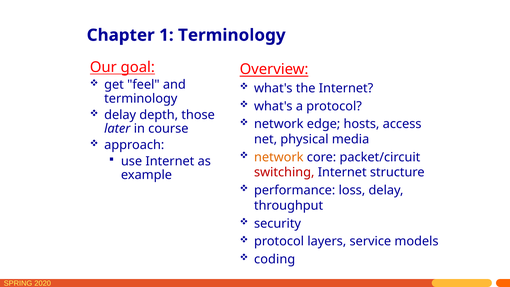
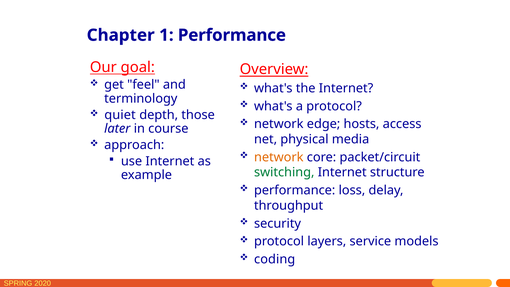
1 Terminology: Terminology -> Performance
delay at (120, 115): delay -> quiet
switching colour: red -> green
